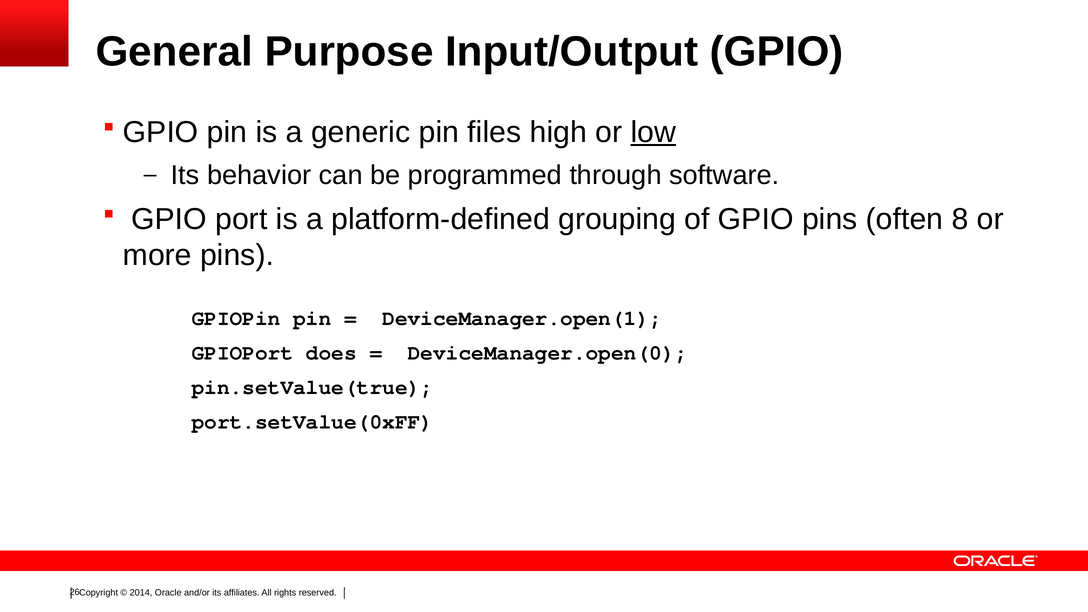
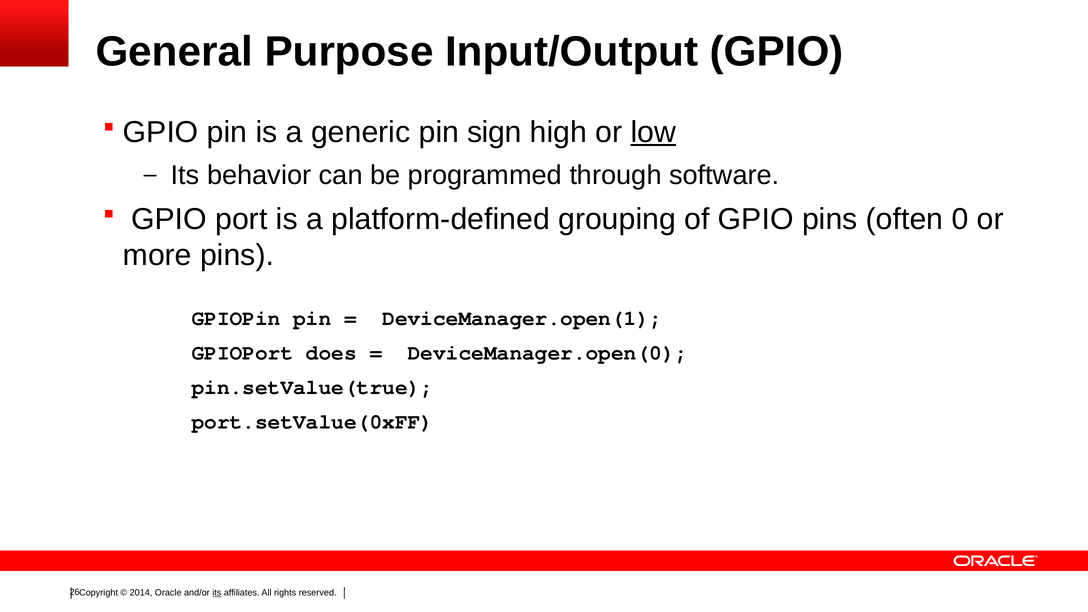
files: files -> sign
8: 8 -> 0
its at (217, 593) underline: none -> present
